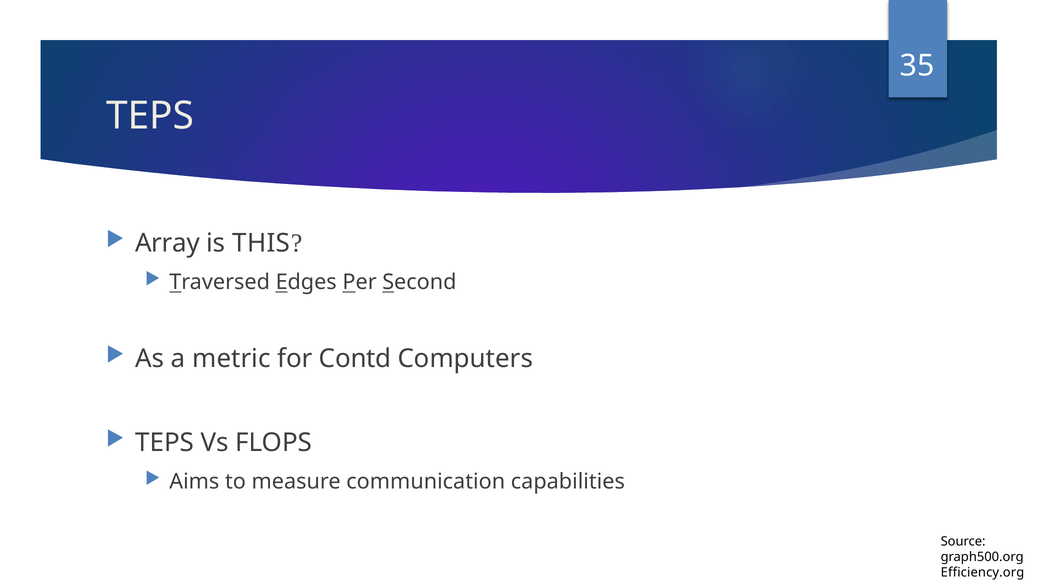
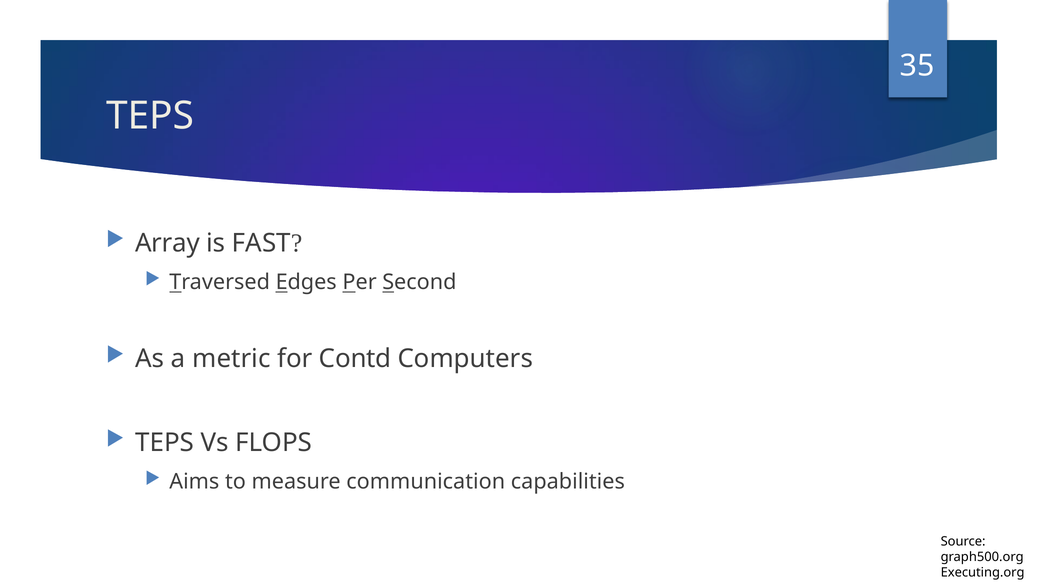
THIS: THIS -> FAST
Efficiency.org: Efficiency.org -> Executing.org
